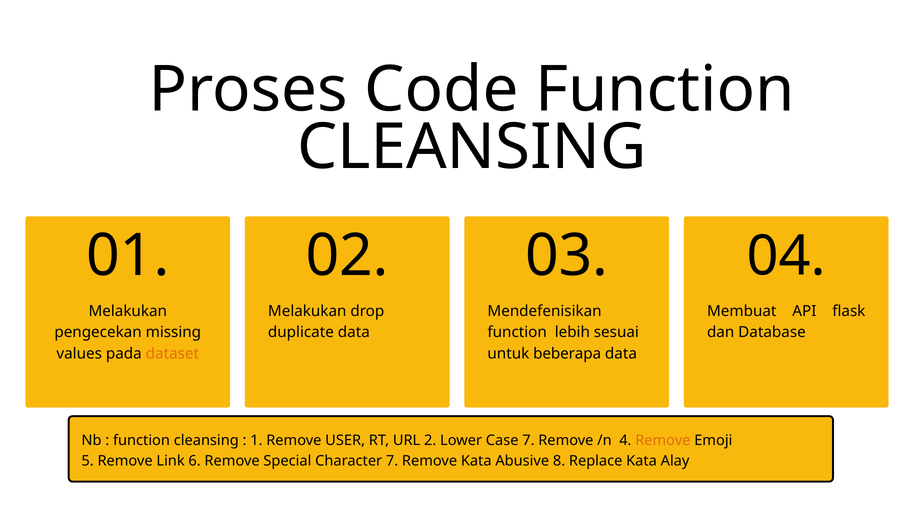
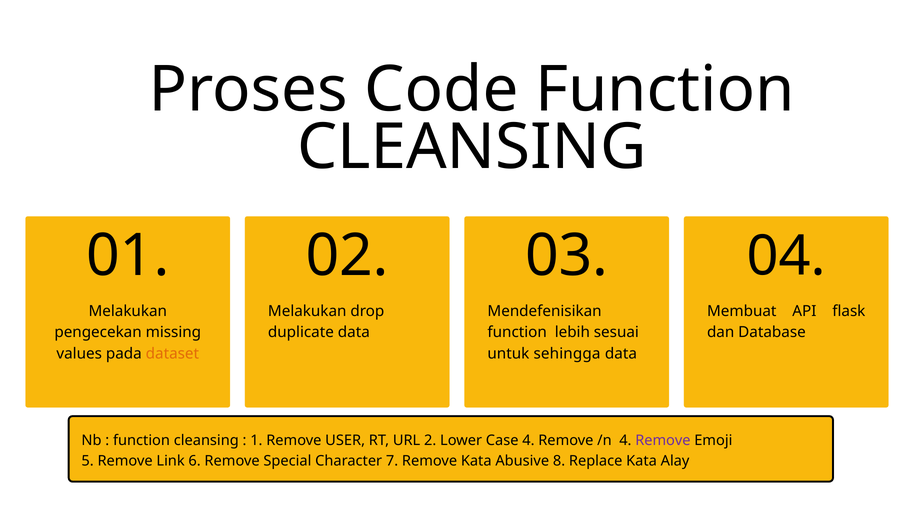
beberapa: beberapa -> sehingga
Case 7: 7 -> 4
Remove at (663, 441) colour: orange -> purple
